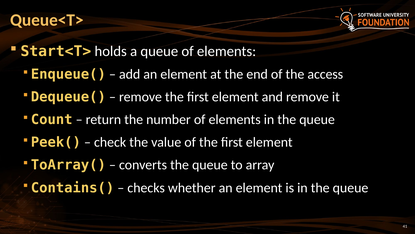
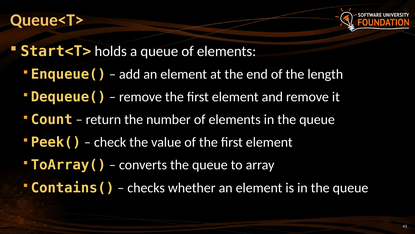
access: access -> length
